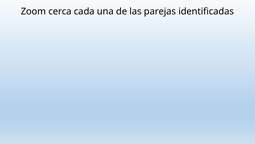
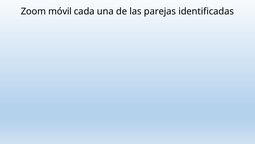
cerca: cerca -> móvil
